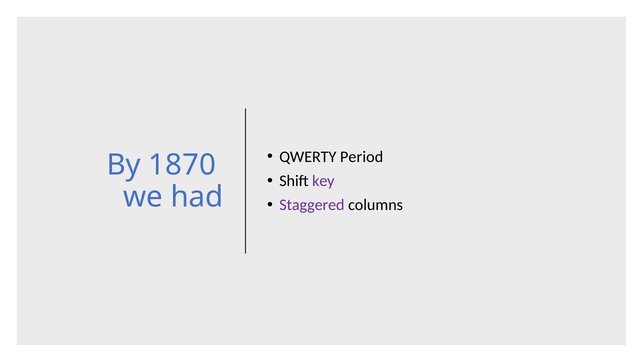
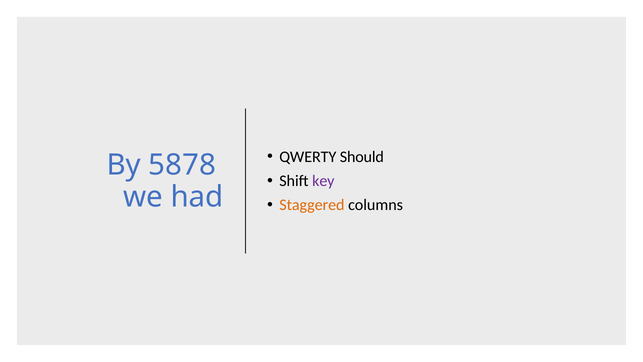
Period: Period -> Should
1870: 1870 -> 5878
Staggered colour: purple -> orange
